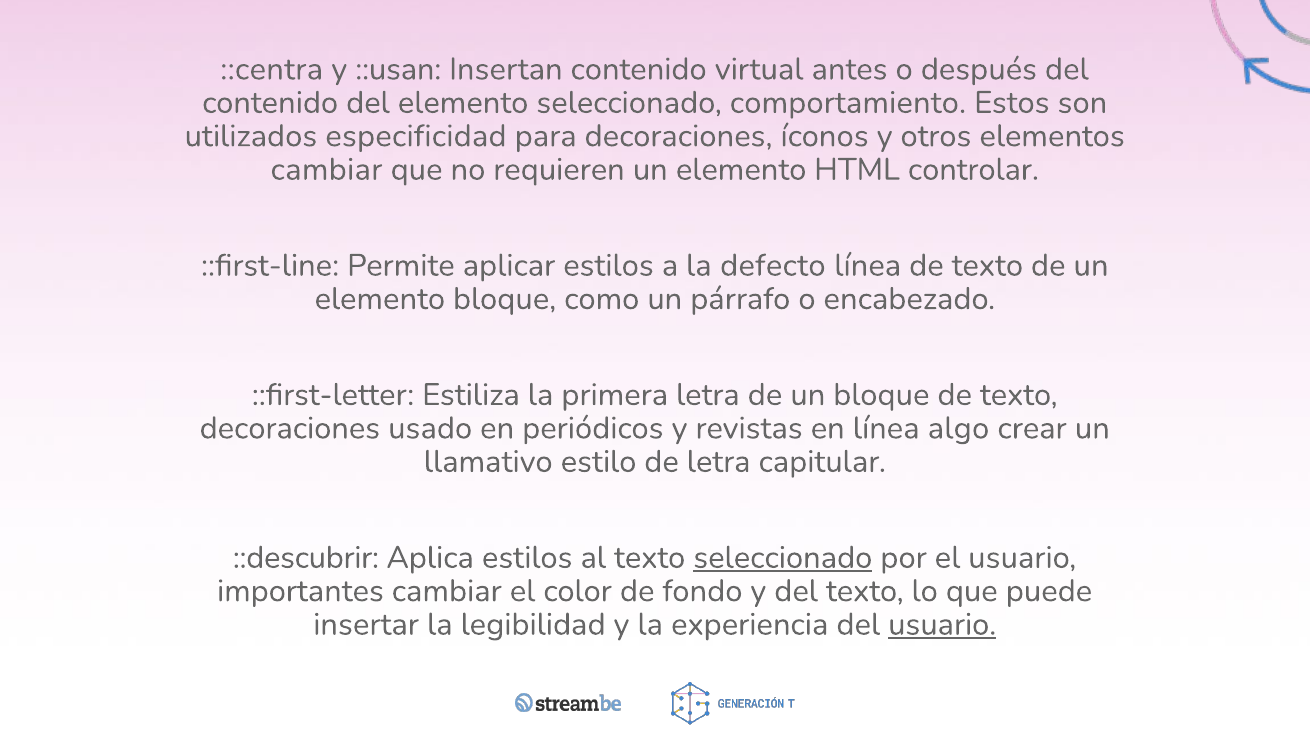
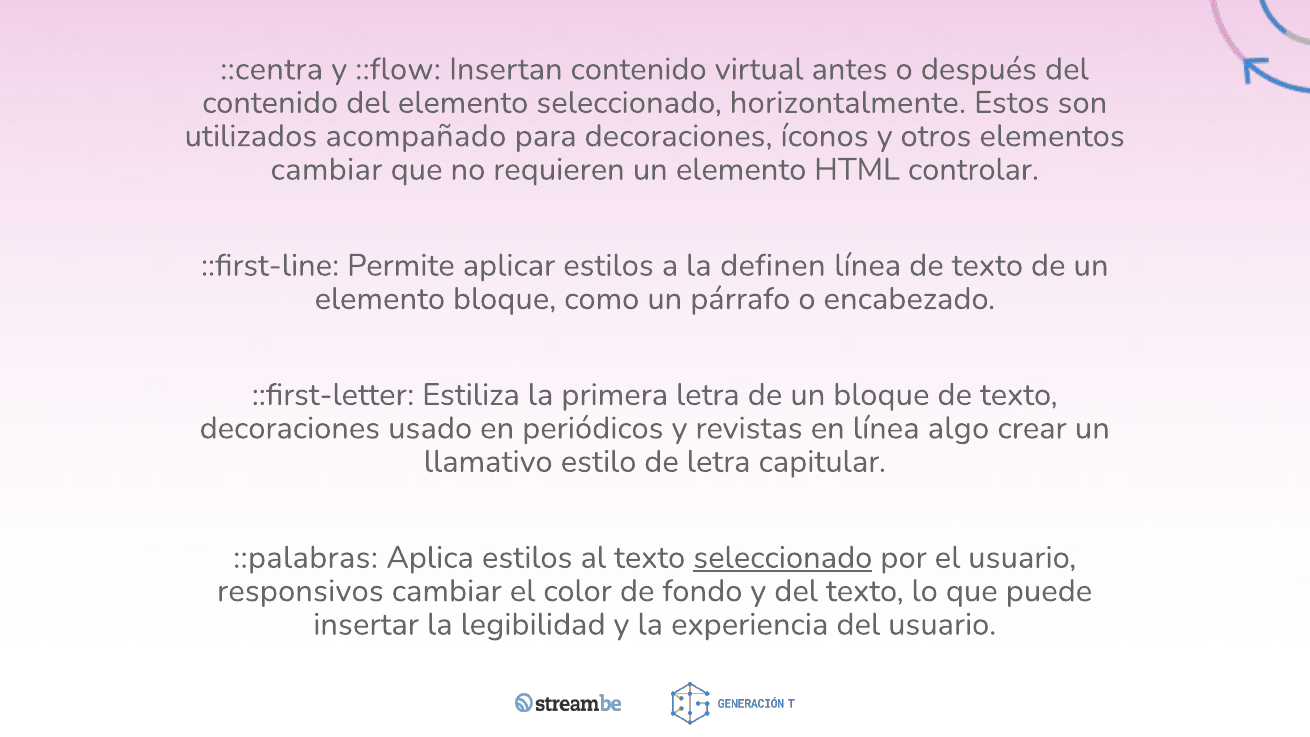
::usan: ::usan -> ::flow
comportamiento: comportamiento -> horizontalmente
especificidad: especificidad -> acompañado
defecto: defecto -> definen
::descubrir: ::descubrir -> ::palabras
importantes: importantes -> responsivos
usuario at (942, 624) underline: present -> none
